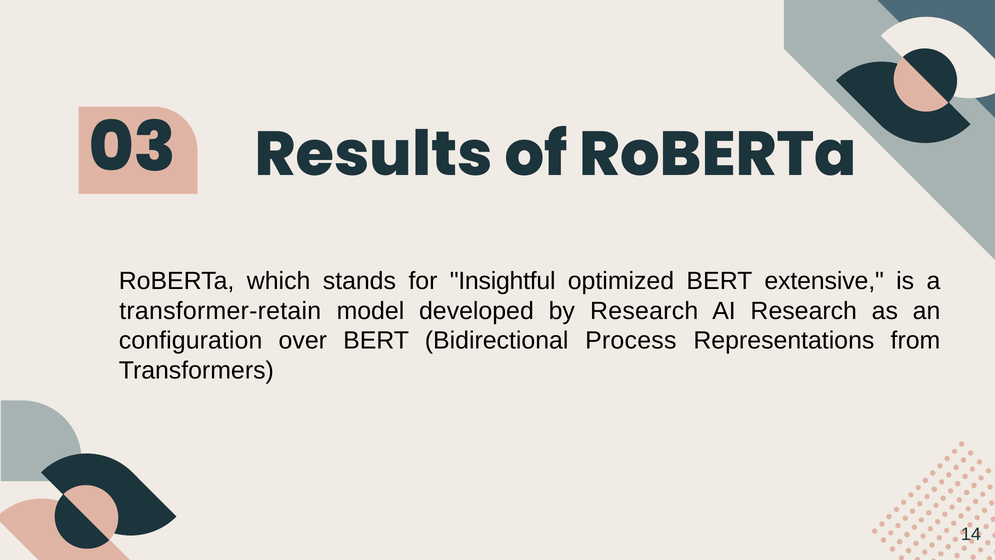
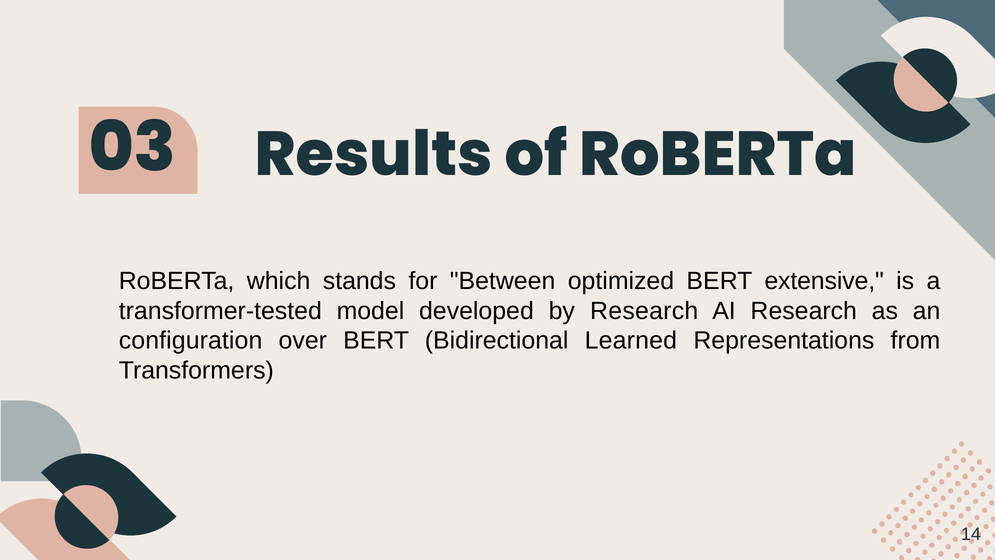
Insightful: Insightful -> Between
transformer-retain: transformer-retain -> transformer-tested
Process: Process -> Learned
